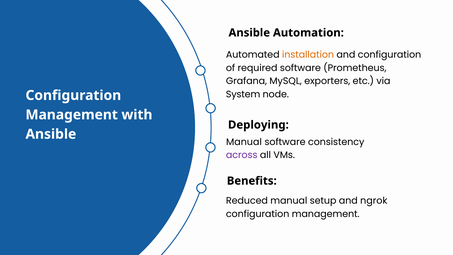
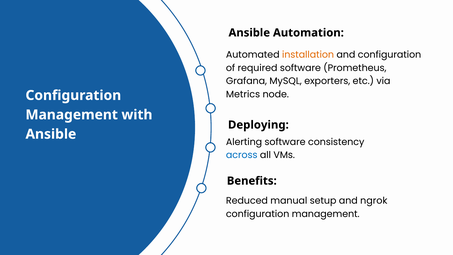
System: System -> Metrics
Manual at (244, 142): Manual -> Alerting
across colour: purple -> blue
